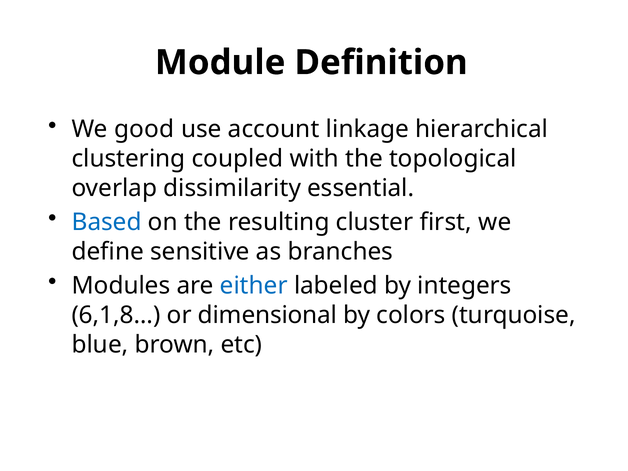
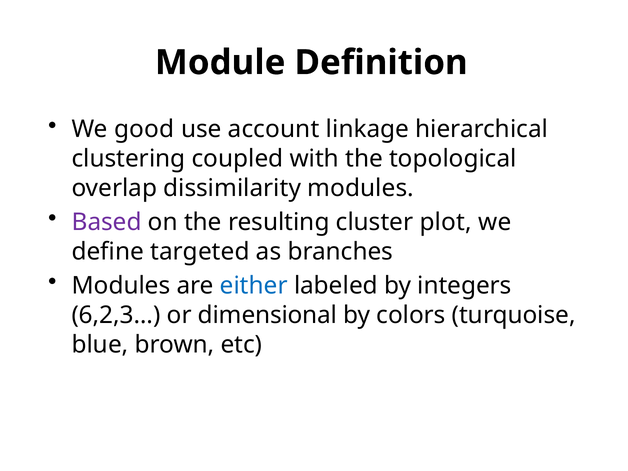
dissimilarity essential: essential -> modules
Based colour: blue -> purple
first: first -> plot
sensitive: sensitive -> targeted
6,1,8…: 6,1,8… -> 6,2,3…
